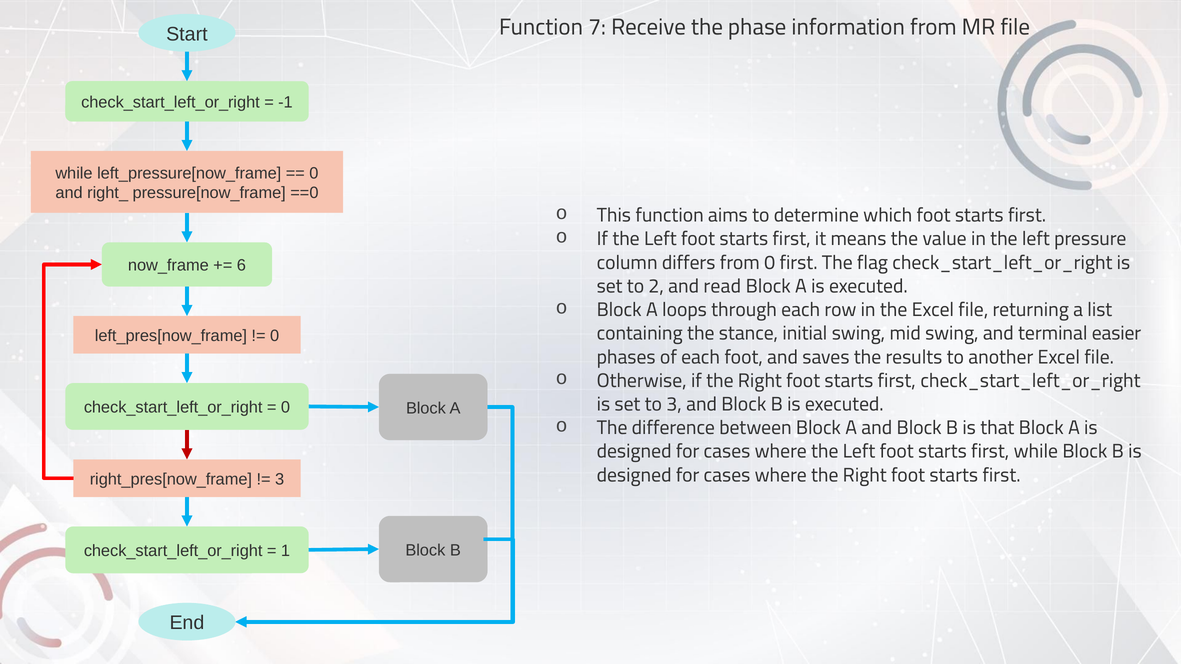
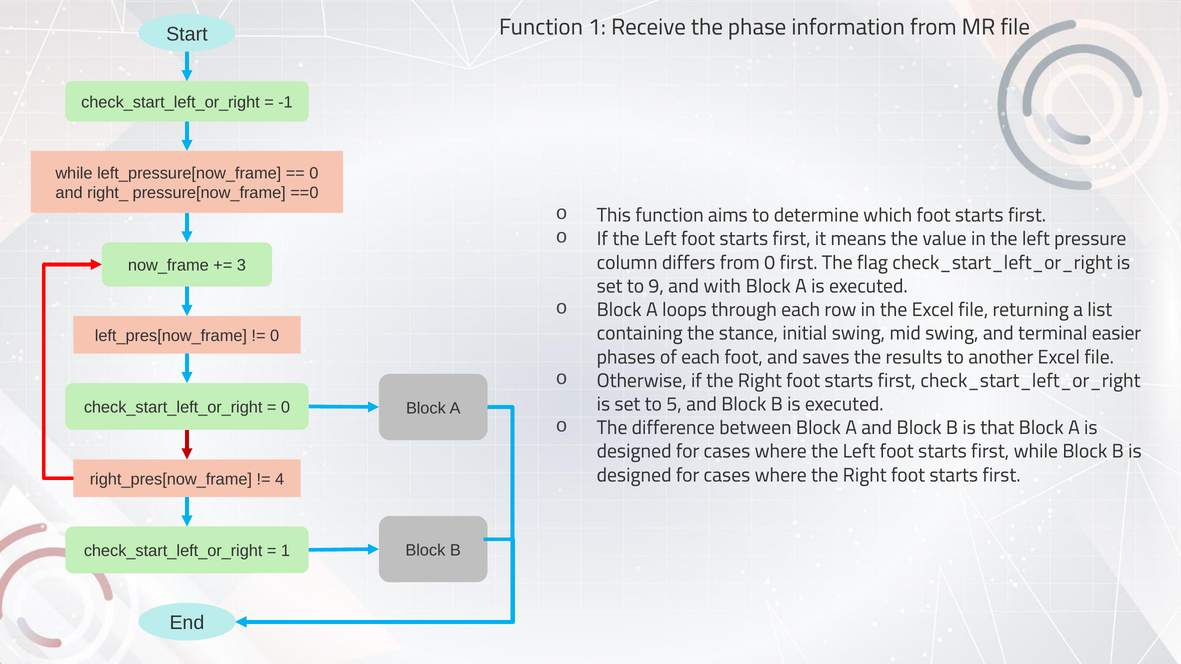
Function 7: 7 -> 1
6: 6 -> 3
2: 2 -> 9
read: read -> with
to 3: 3 -> 5
3 at (280, 480): 3 -> 4
